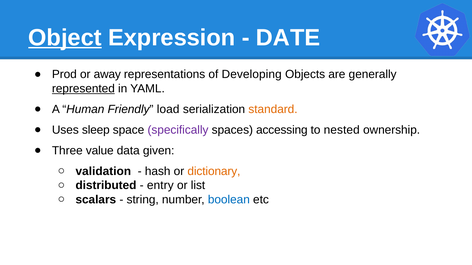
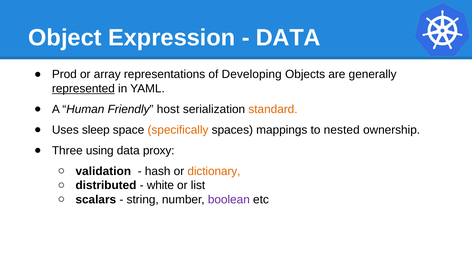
Object underline: present -> none
DATE at (288, 38): DATE -> DATA
away: away -> array
load: load -> host
specifically colour: purple -> orange
accessing: accessing -> mappings
value: value -> using
given: given -> proxy
entry: entry -> white
boolean colour: blue -> purple
